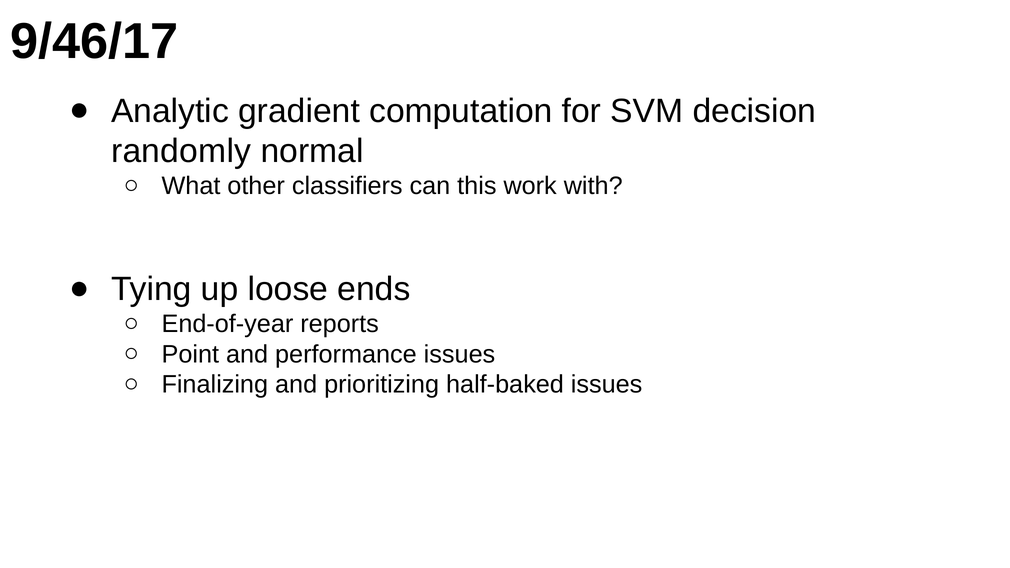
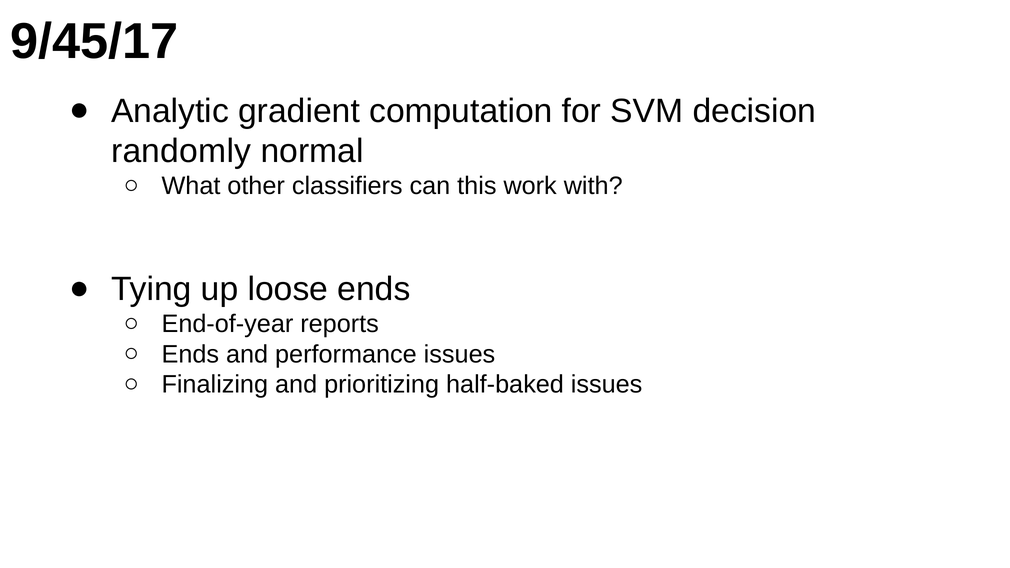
9/46/17: 9/46/17 -> 9/45/17
Point at (190, 354): Point -> Ends
